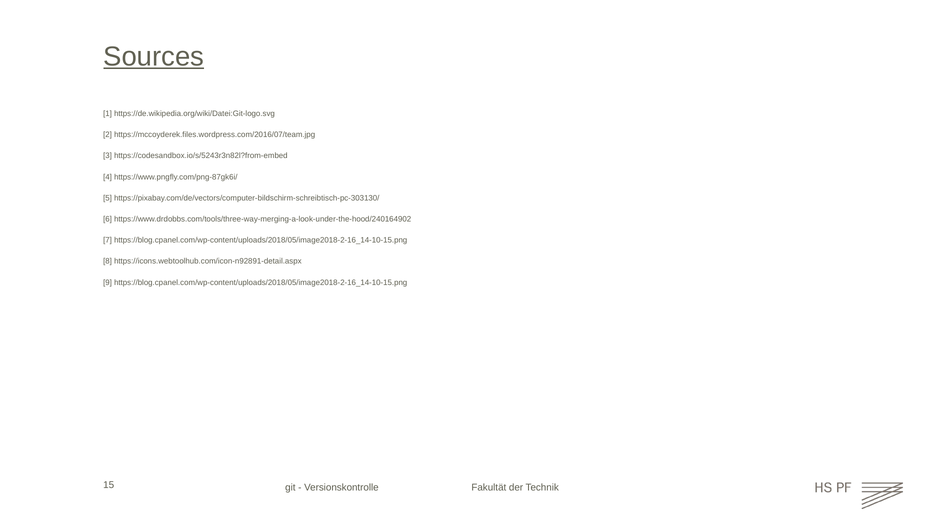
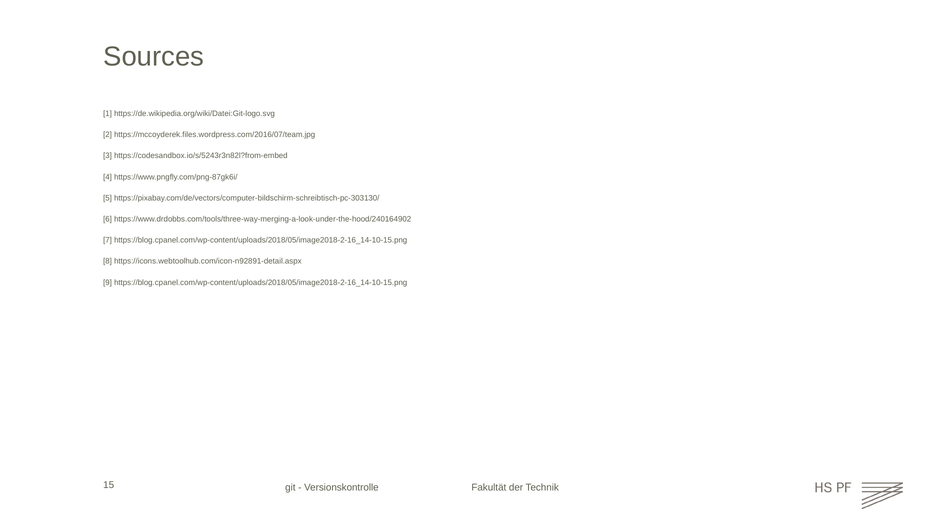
Sources underline: present -> none
